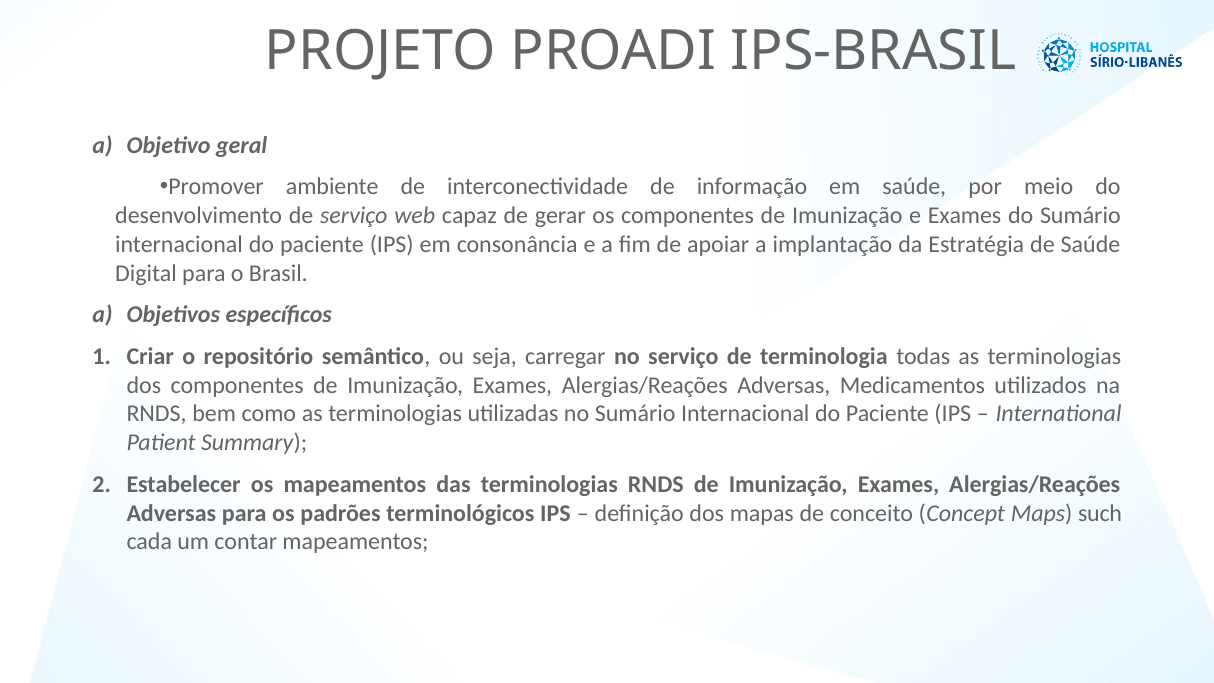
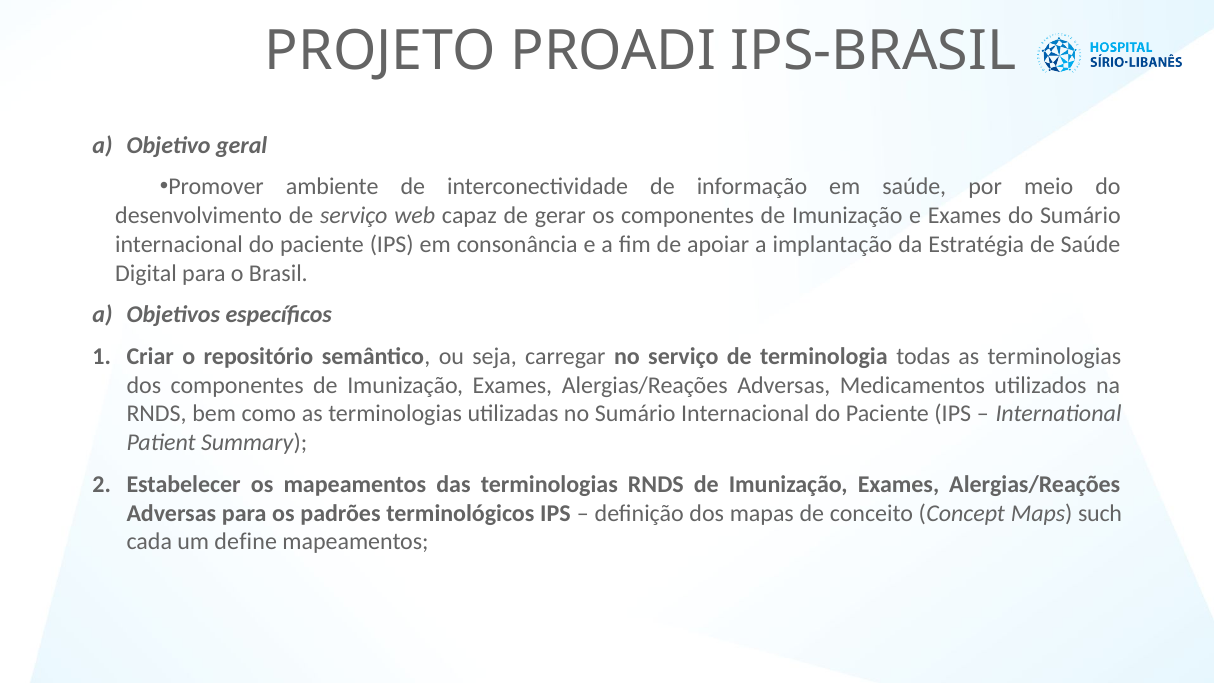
contar: contar -> define
